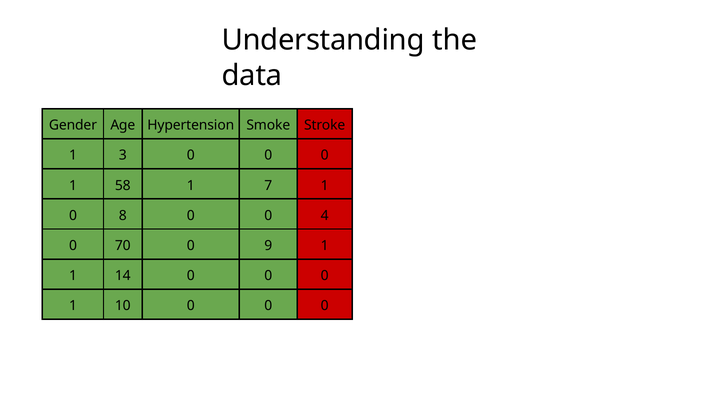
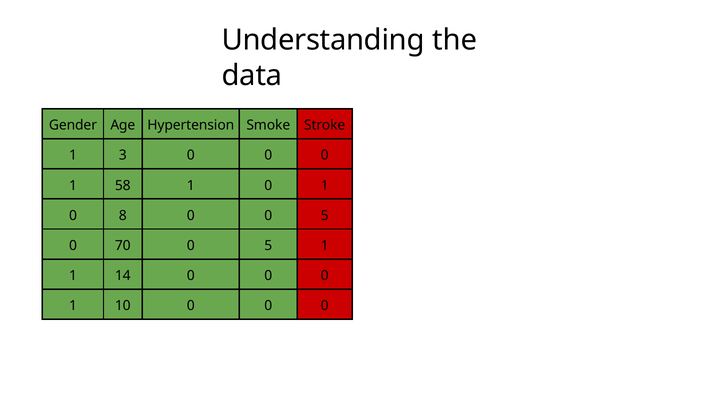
58 1 7: 7 -> 0
0 0 4: 4 -> 5
70 0 9: 9 -> 5
